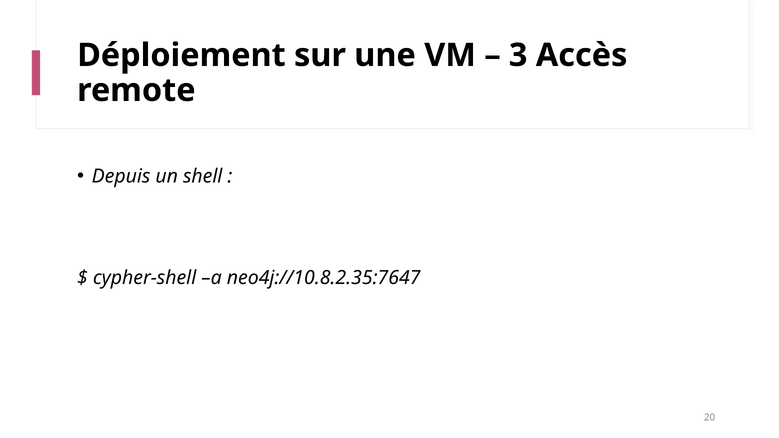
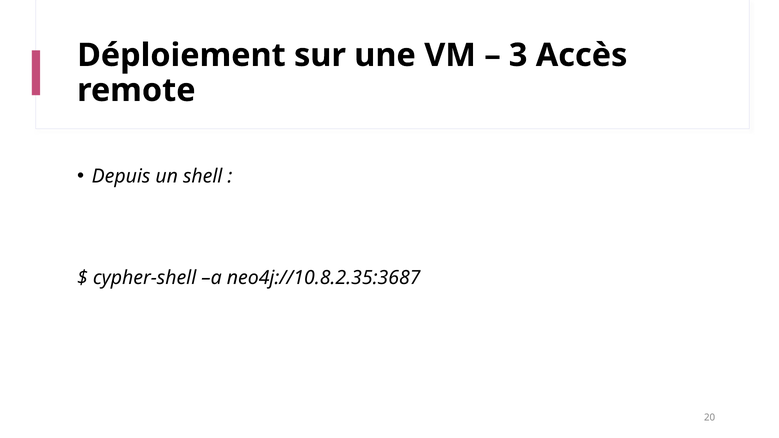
neo4j://10.8.2.35:7647: neo4j://10.8.2.35:7647 -> neo4j://10.8.2.35:3687
